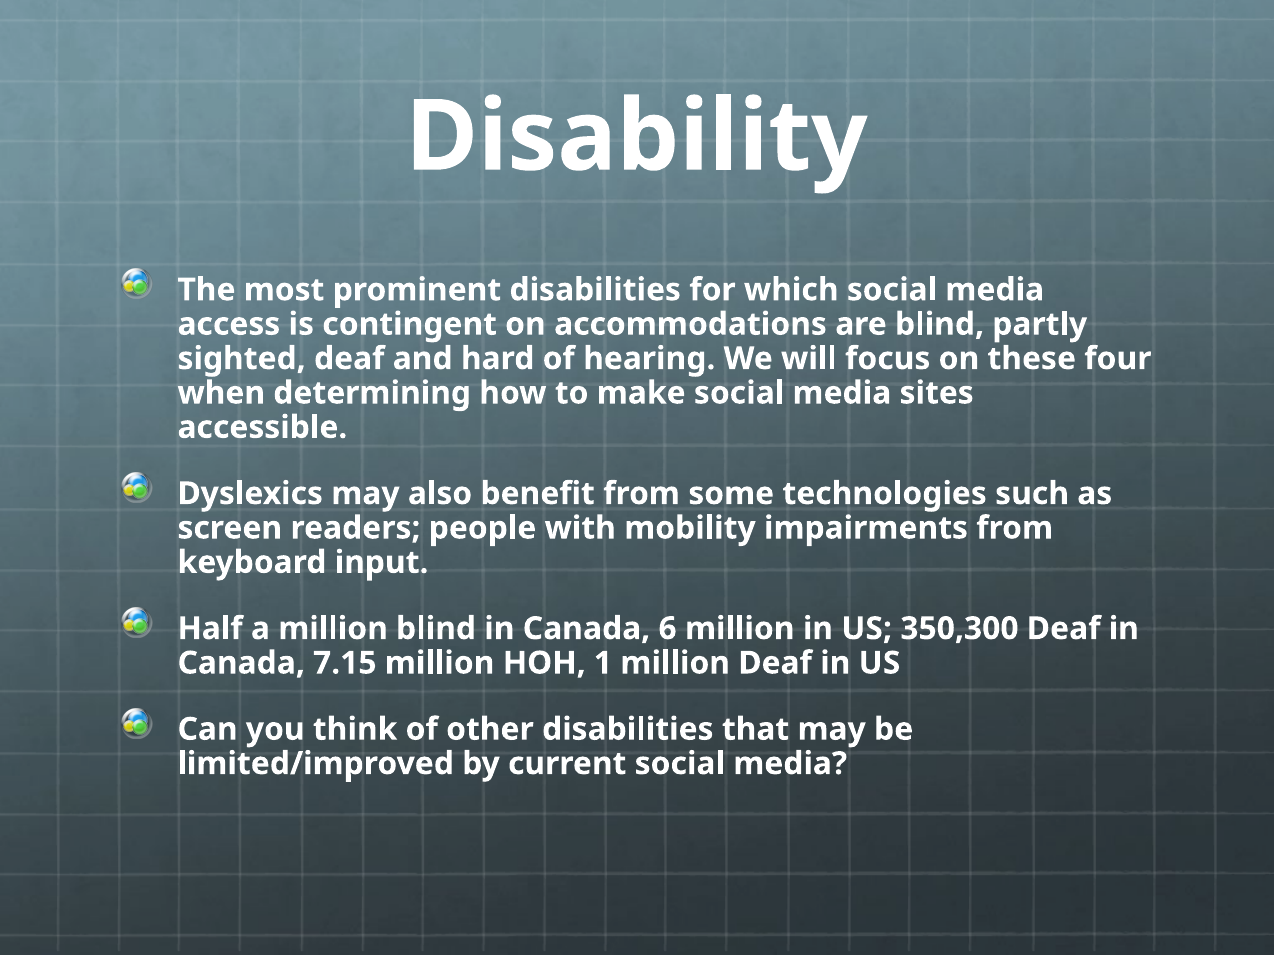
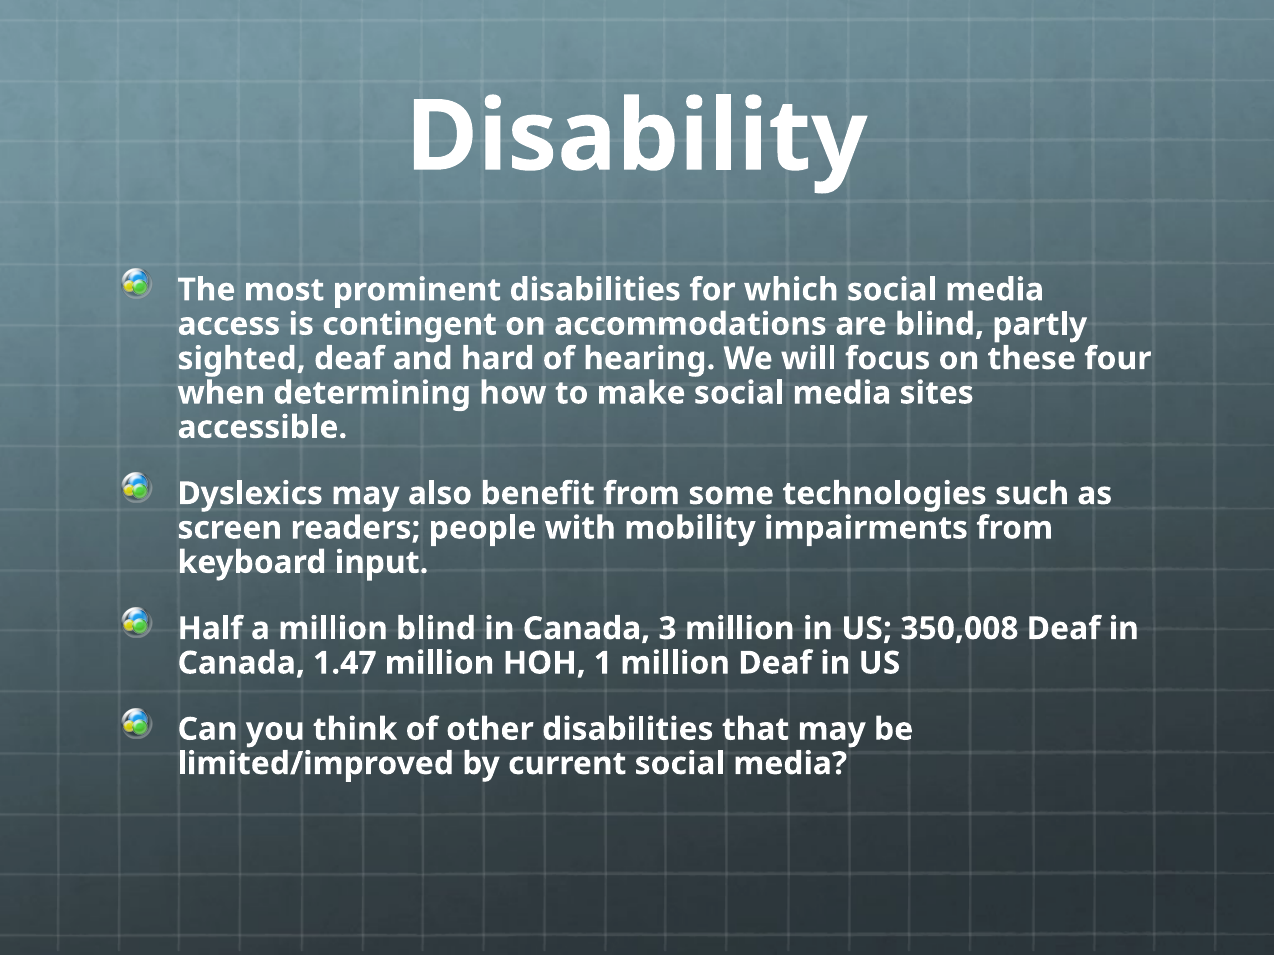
6: 6 -> 3
350,300: 350,300 -> 350,008
7.15: 7.15 -> 1.47
